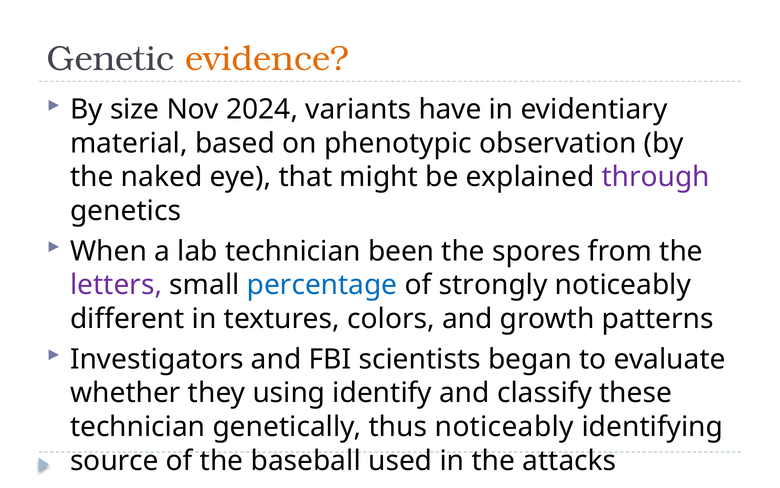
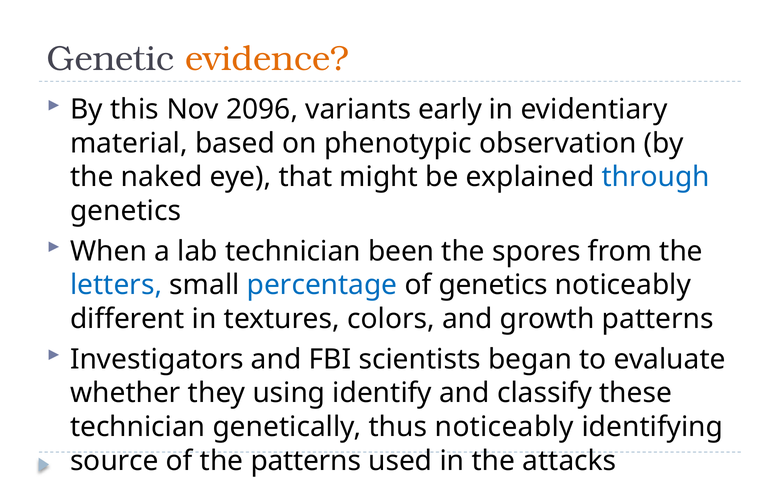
size: size -> this
2024: 2024 -> 2096
have: have -> early
through colour: purple -> blue
letters colour: purple -> blue
of strongly: strongly -> genetics
the baseball: baseball -> patterns
